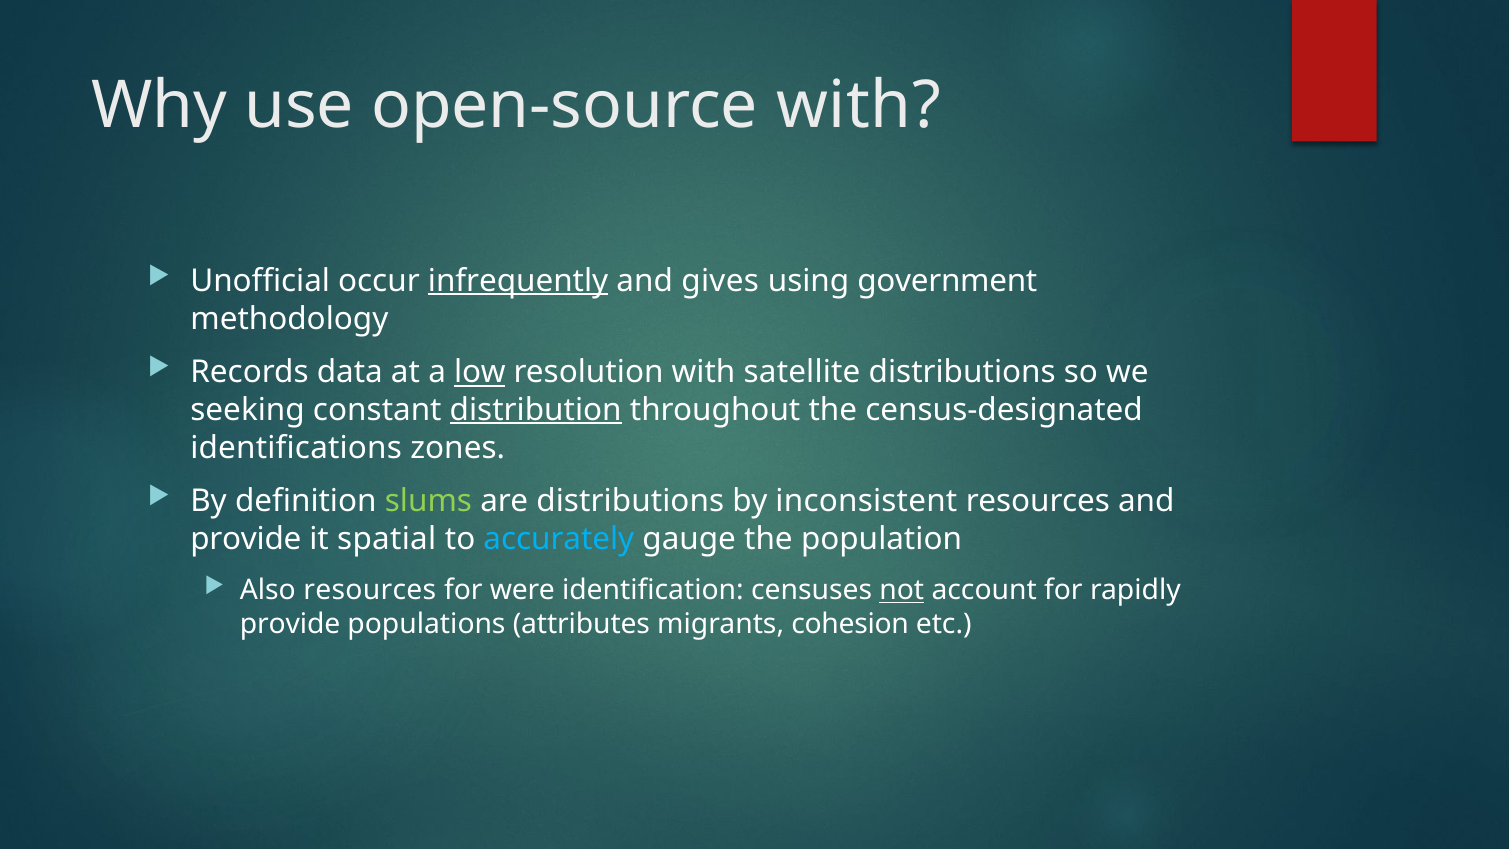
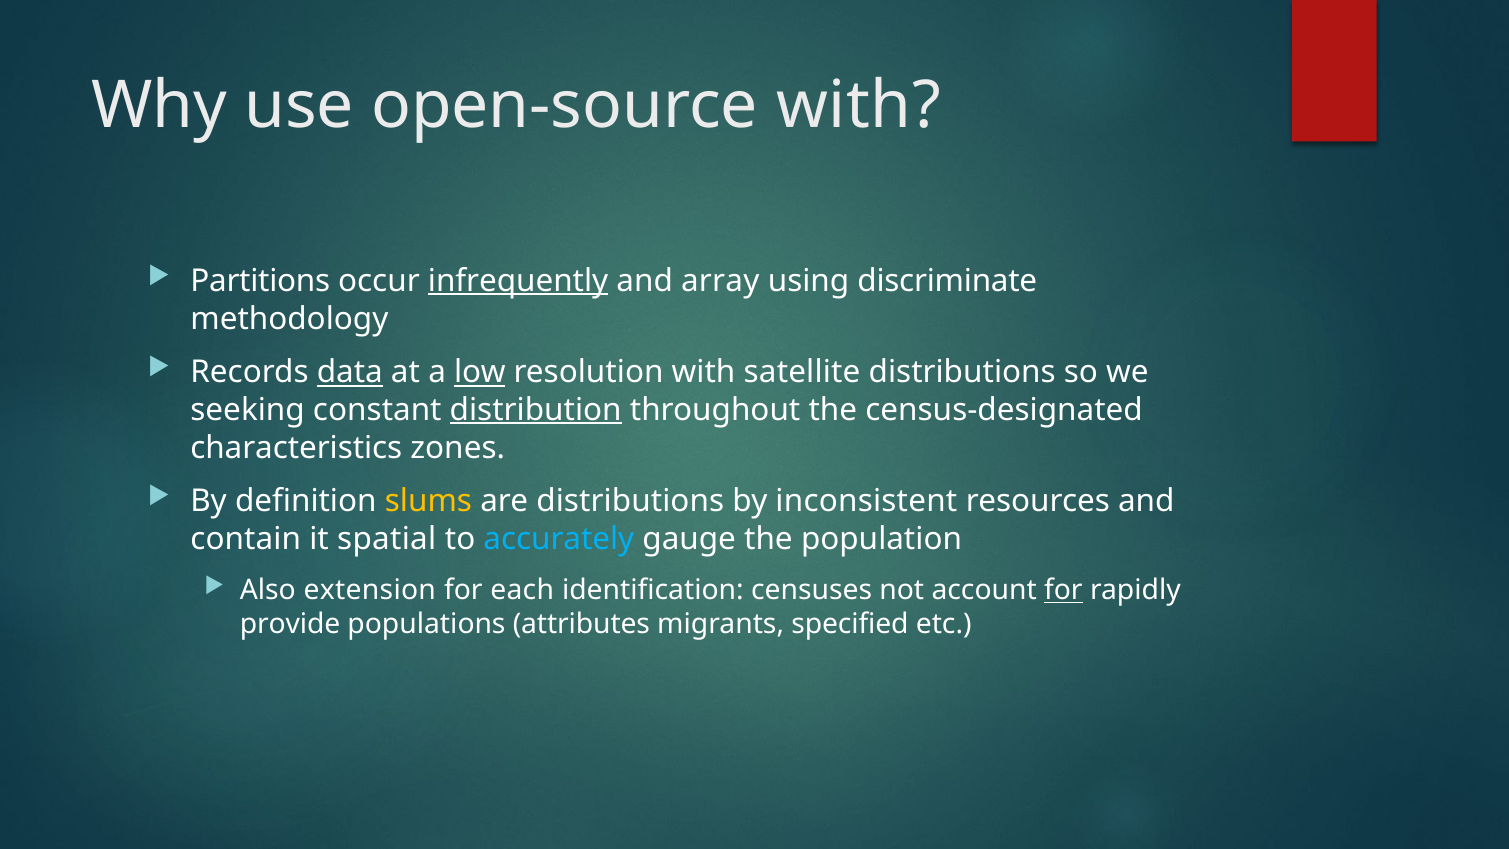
Unofficial: Unofficial -> Partitions
gives: gives -> array
government: government -> discriminate
data underline: none -> present
identifications: identifications -> characteristics
slums colour: light green -> yellow
provide at (246, 539): provide -> contain
Also resources: resources -> extension
were: were -> each
not underline: present -> none
for at (1063, 590) underline: none -> present
cohesion: cohesion -> specified
